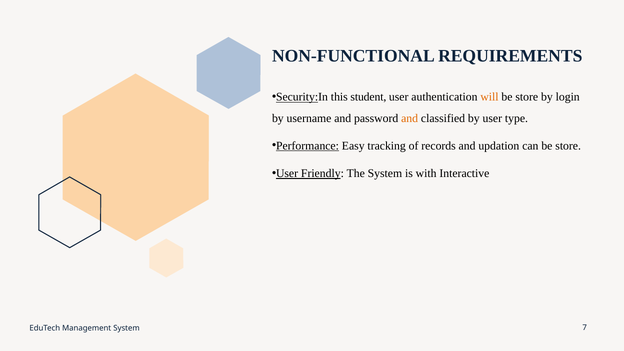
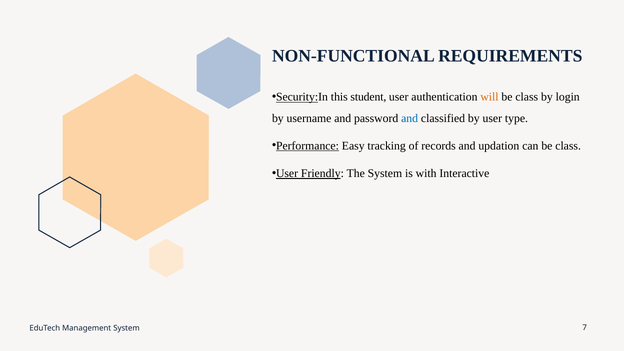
store at (527, 97): store -> class
and at (410, 118) colour: orange -> blue
can be store: store -> class
